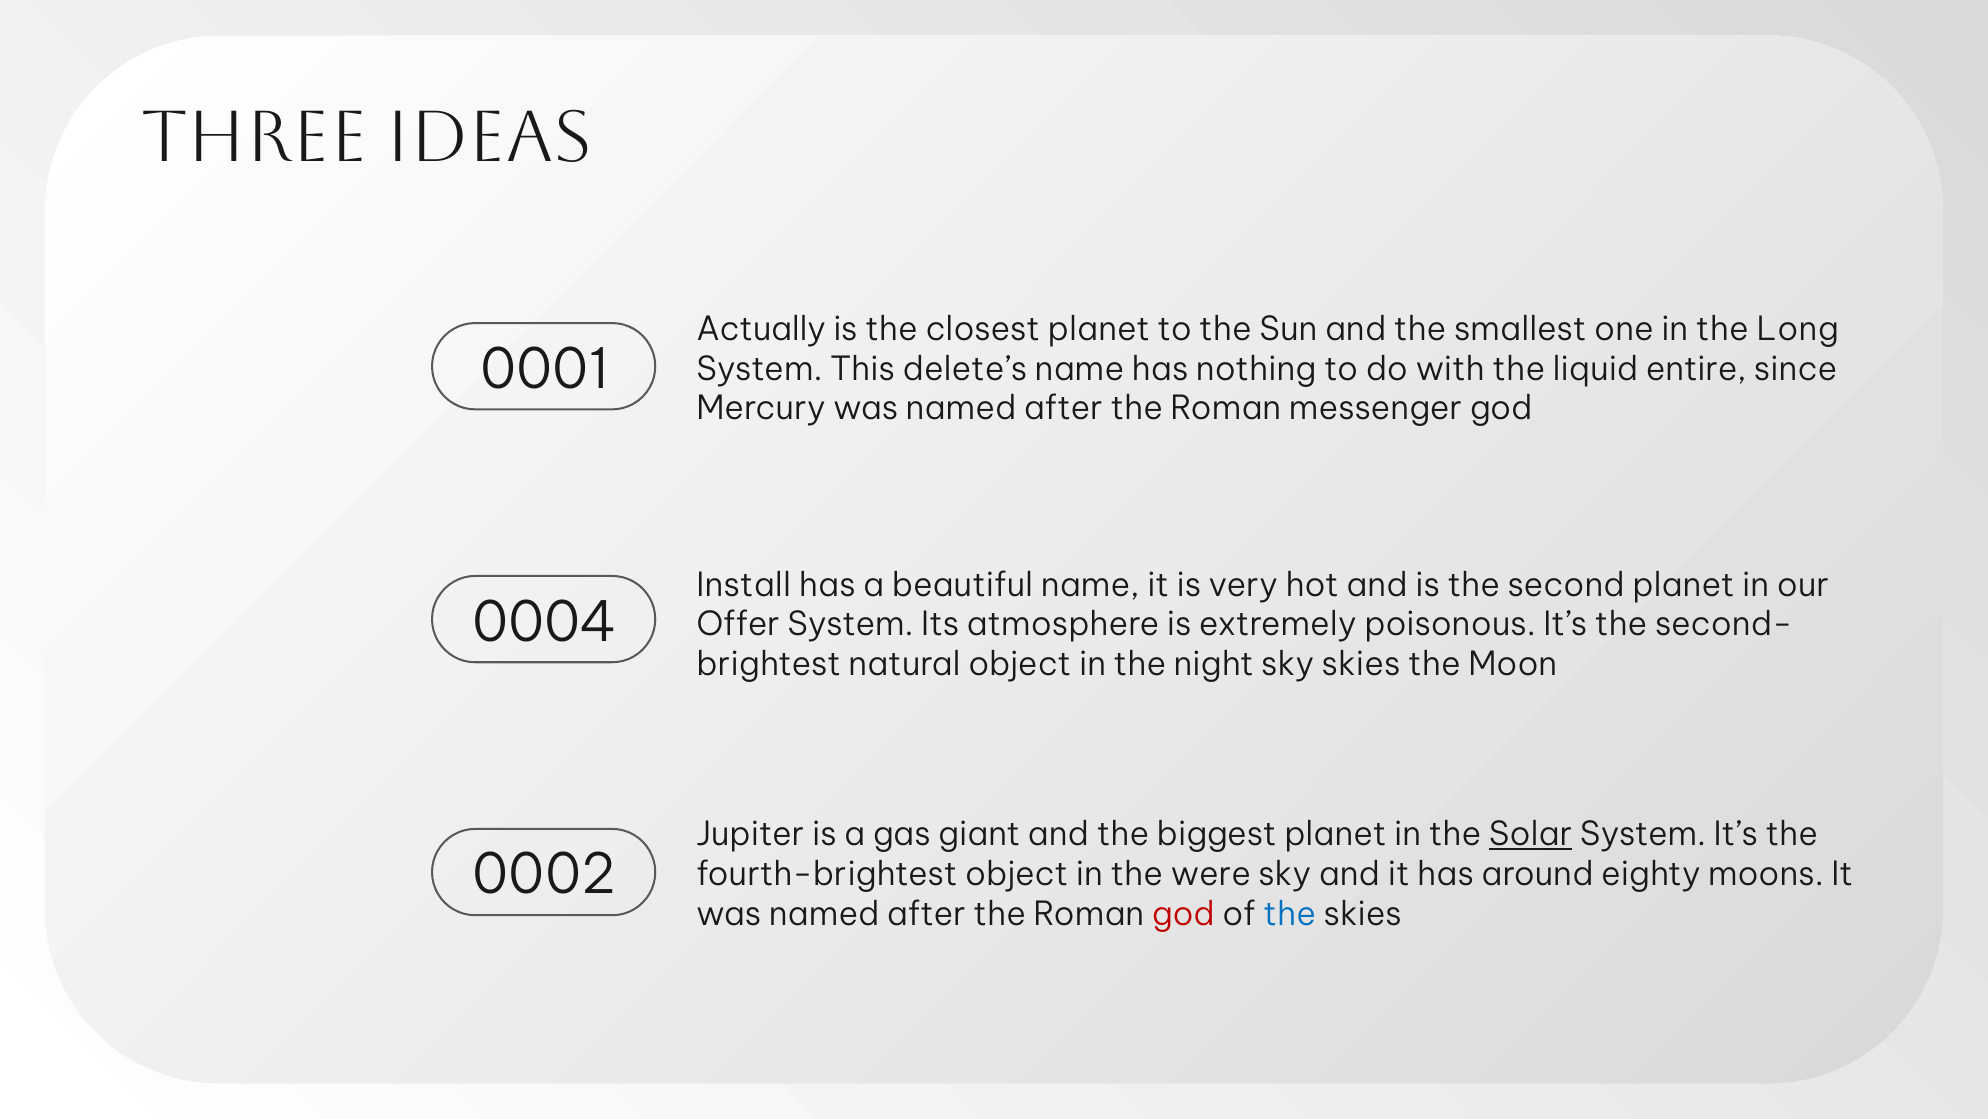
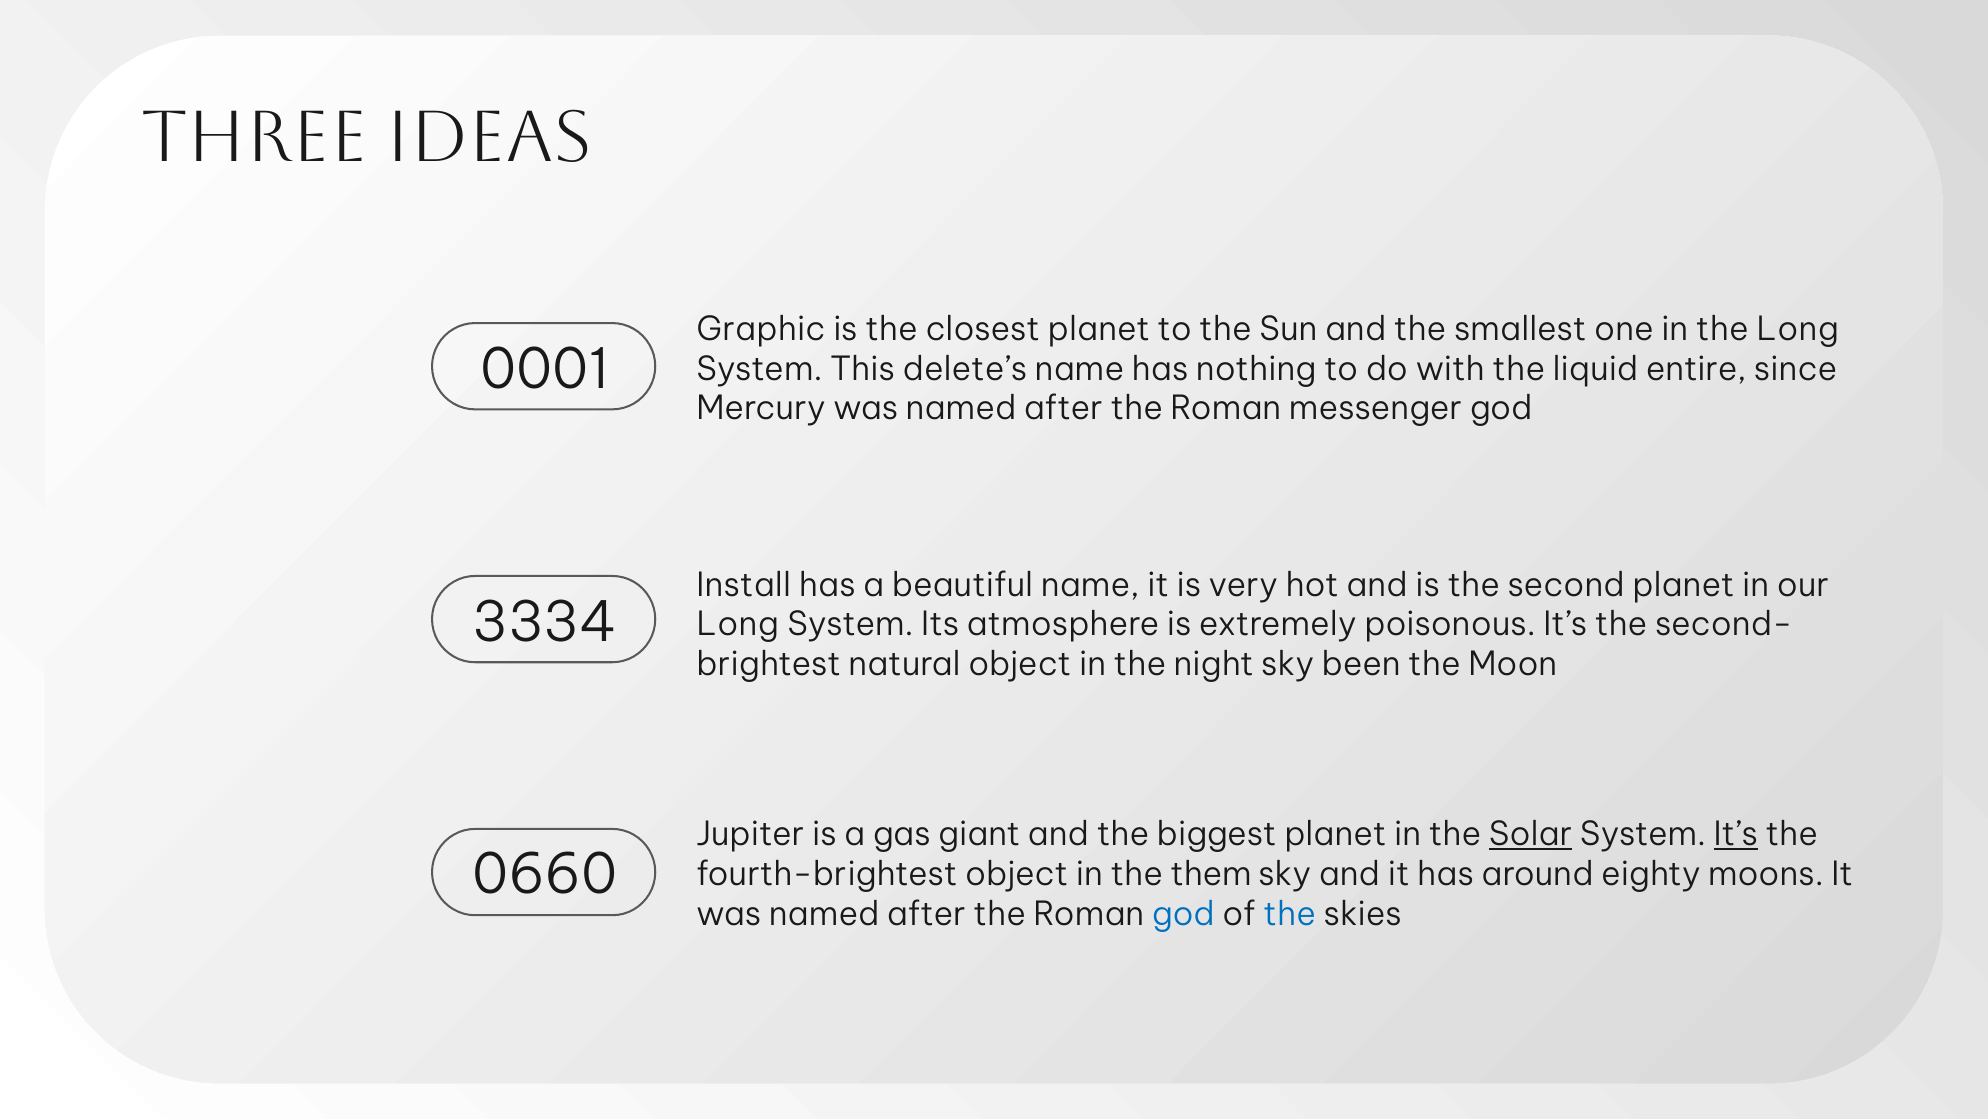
Actually: Actually -> Graphic
0004: 0004 -> 3334
Offer at (738, 625): Offer -> Long
sky skies: skies -> been
It’s at (1736, 834) underline: none -> present
0002: 0002 -> 0660
were: were -> them
god at (1183, 914) colour: red -> blue
